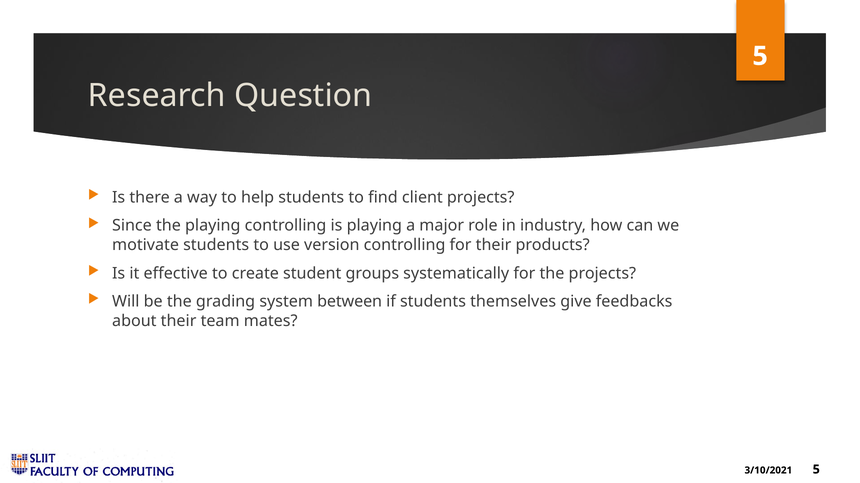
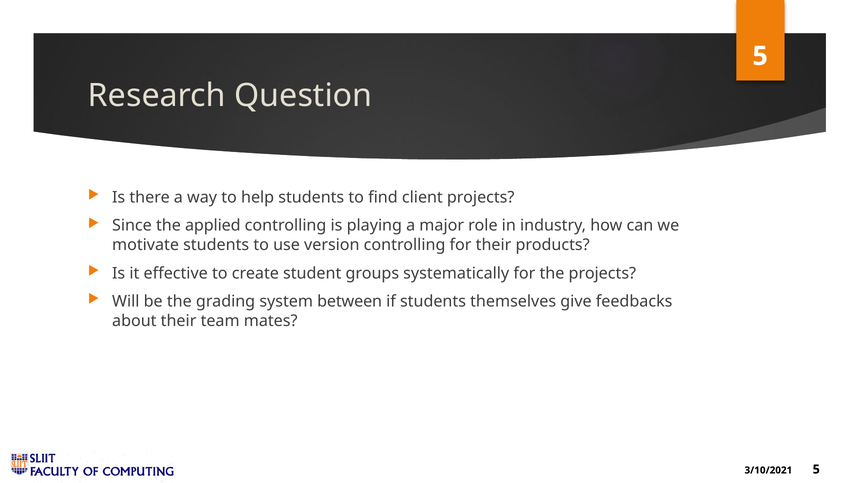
the playing: playing -> applied
